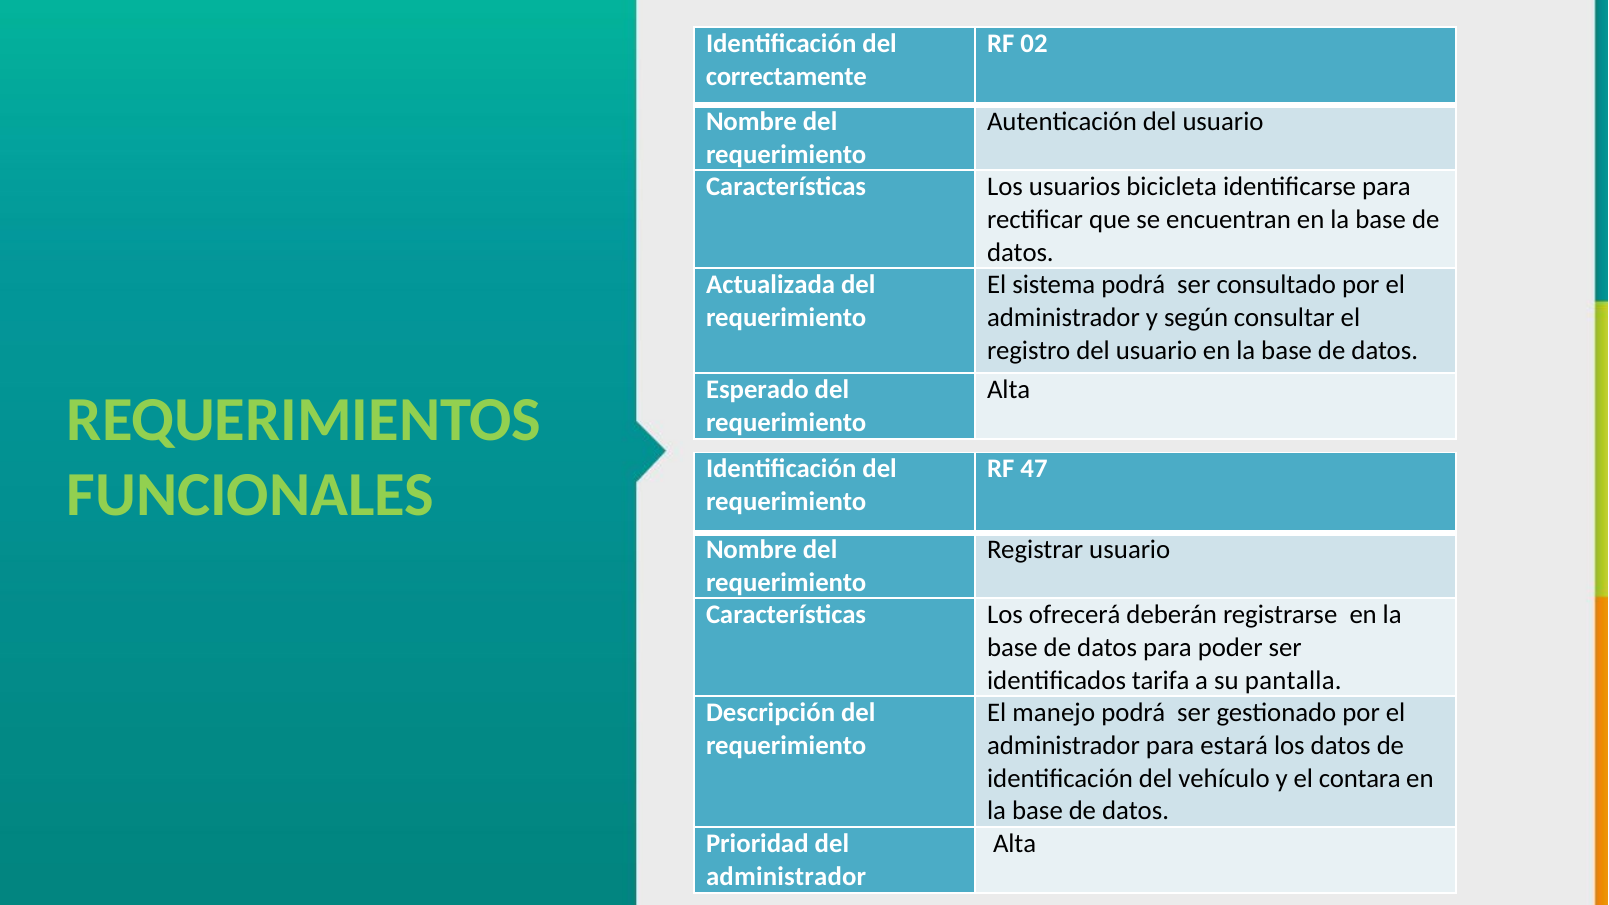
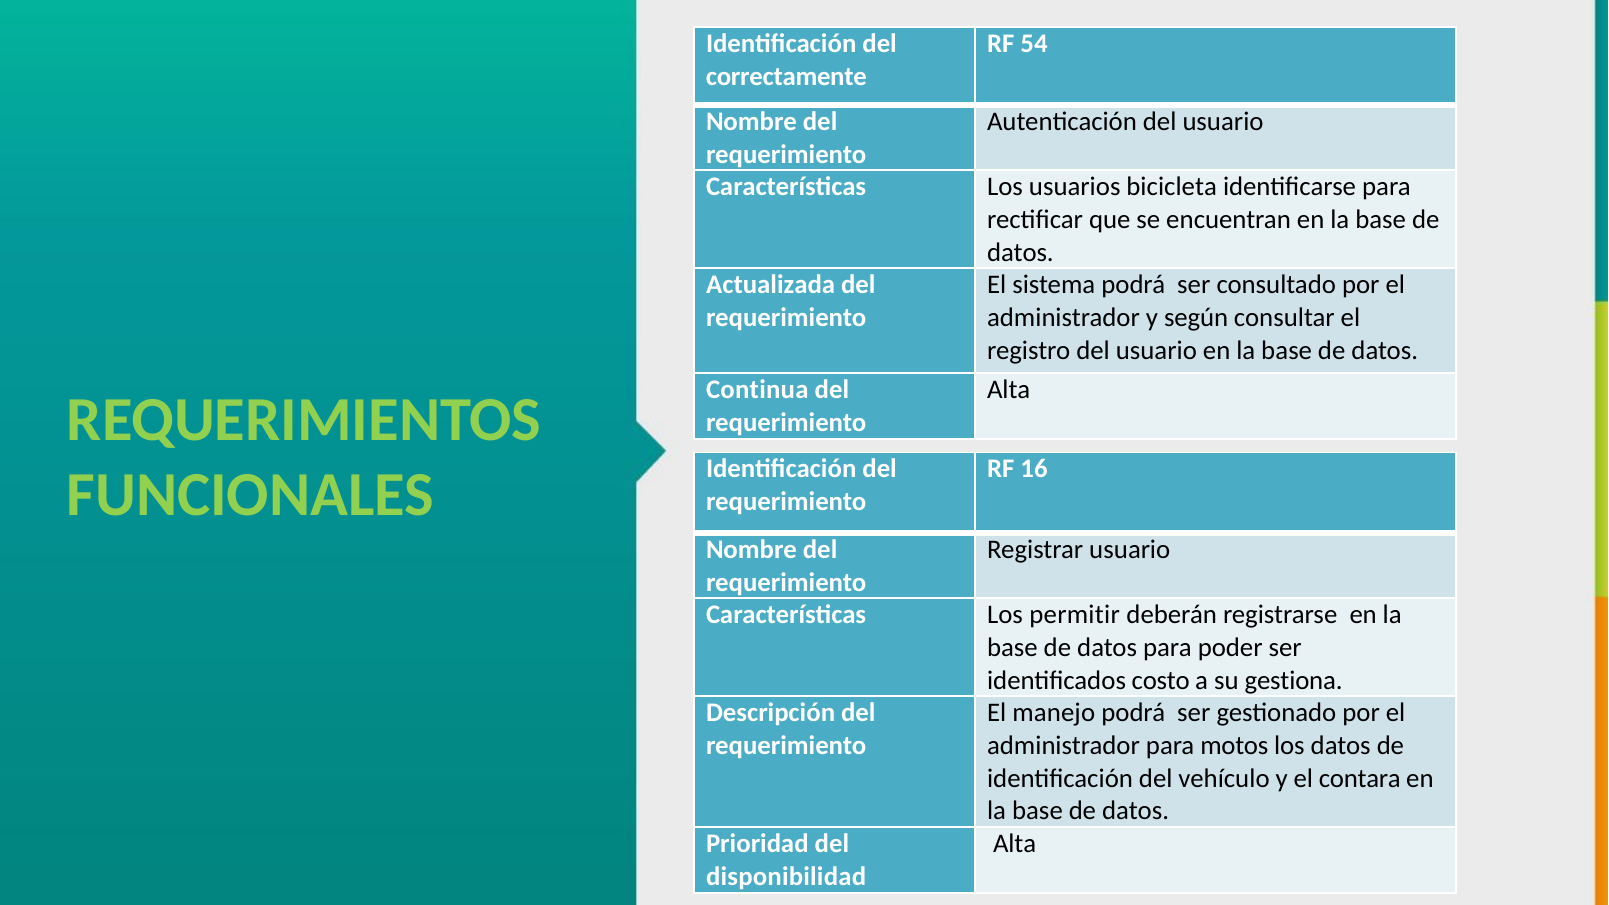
02: 02 -> 54
Esperado: Esperado -> Continua
47: 47 -> 16
ofrecerá: ofrecerá -> permitir
tarifa: tarifa -> costo
pantalla: pantalla -> gestiona
estará: estará -> motos
administrador at (786, 877): administrador -> disponibilidad
